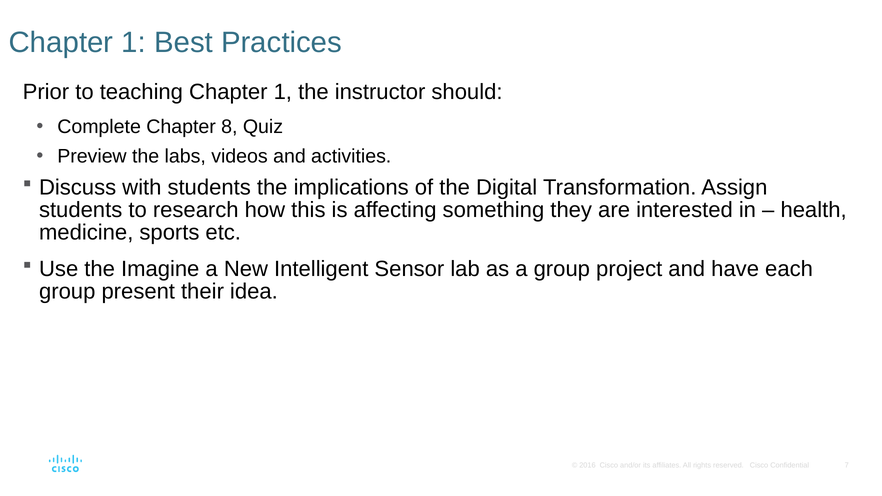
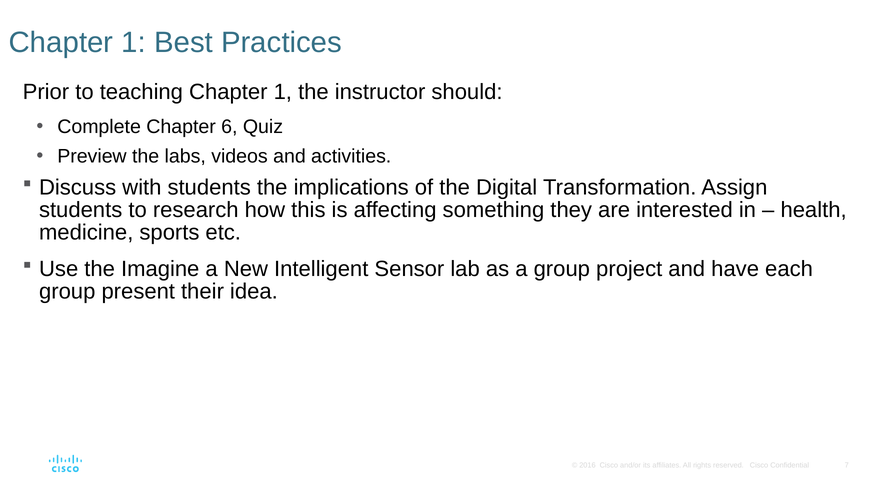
8: 8 -> 6
